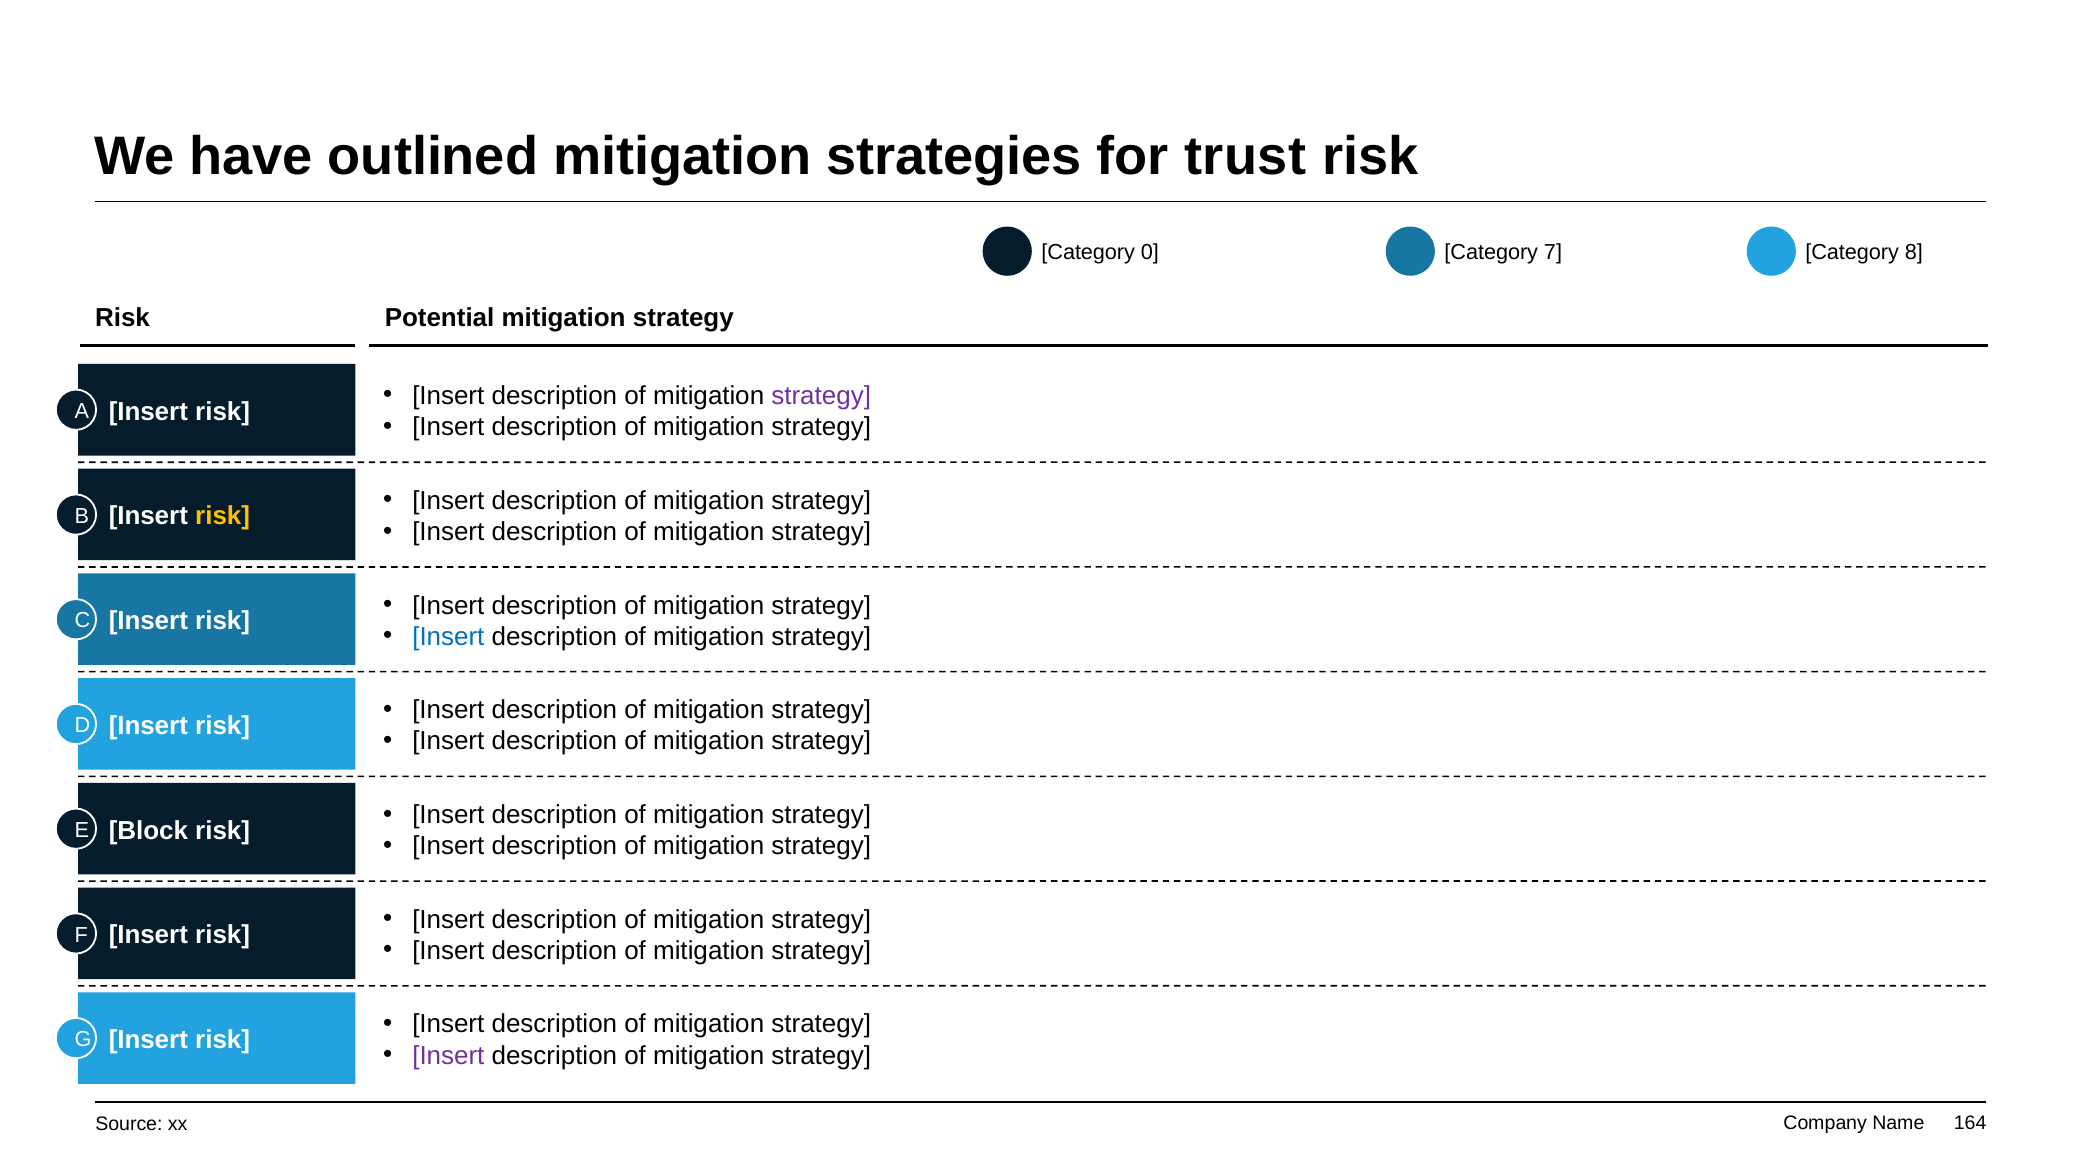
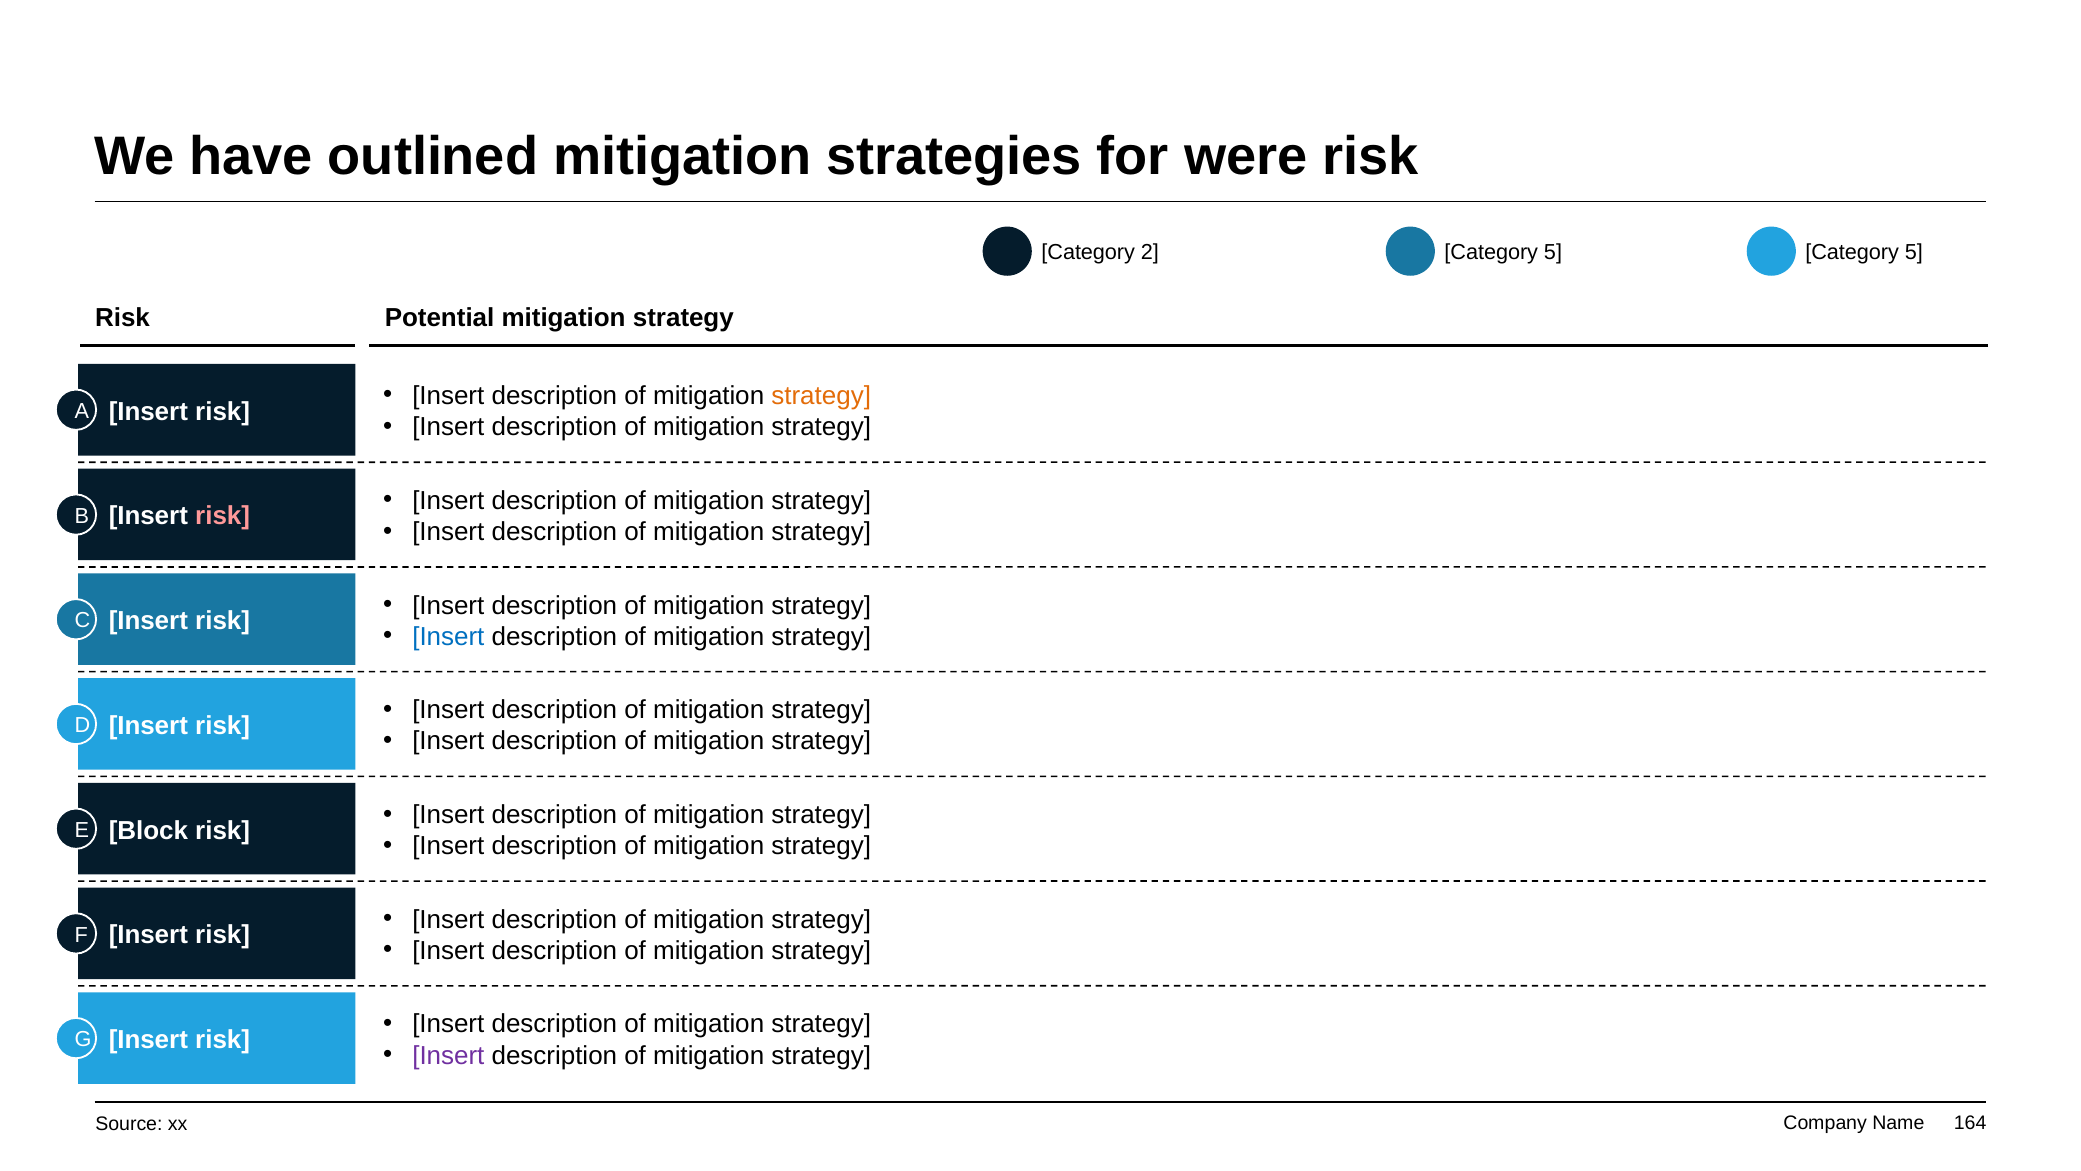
trust: trust -> were
0: 0 -> 2
7 at (1553, 253): 7 -> 5
8 at (1914, 253): 8 -> 5
strategy at (821, 396) colour: purple -> orange
risk at (223, 516) colour: yellow -> pink
